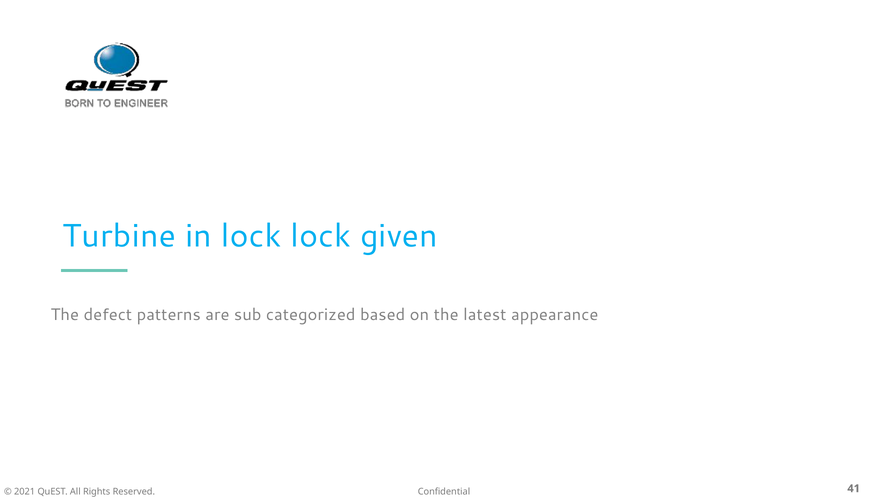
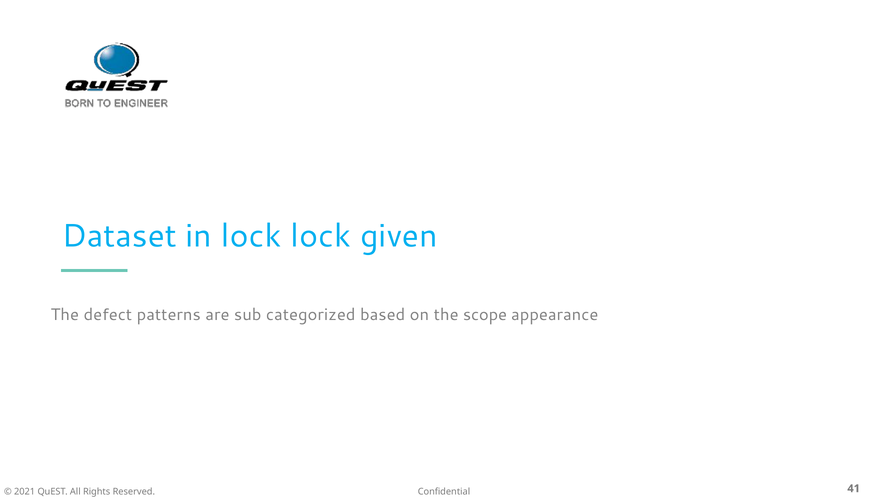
Turbine: Turbine -> Dataset
latest: latest -> scope
